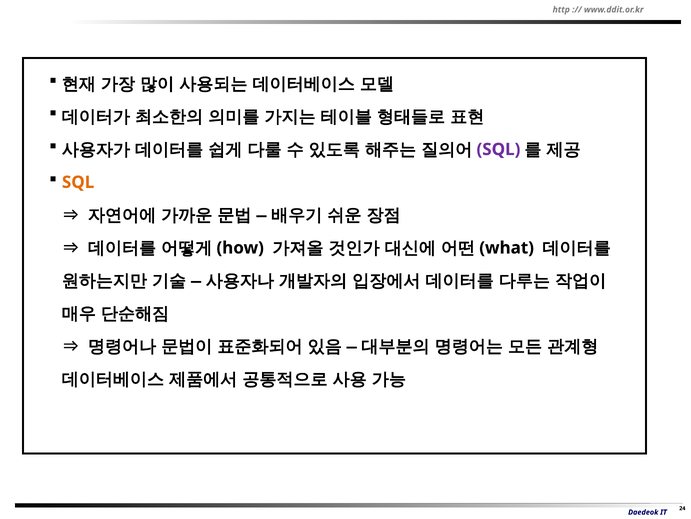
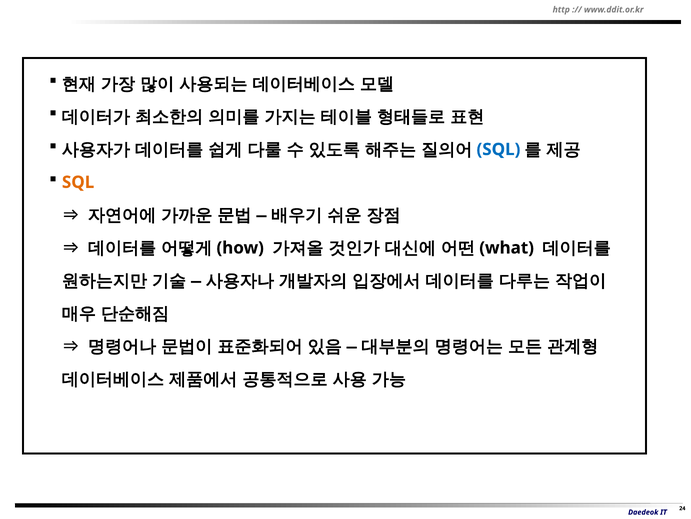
SQL at (498, 149) colour: purple -> blue
